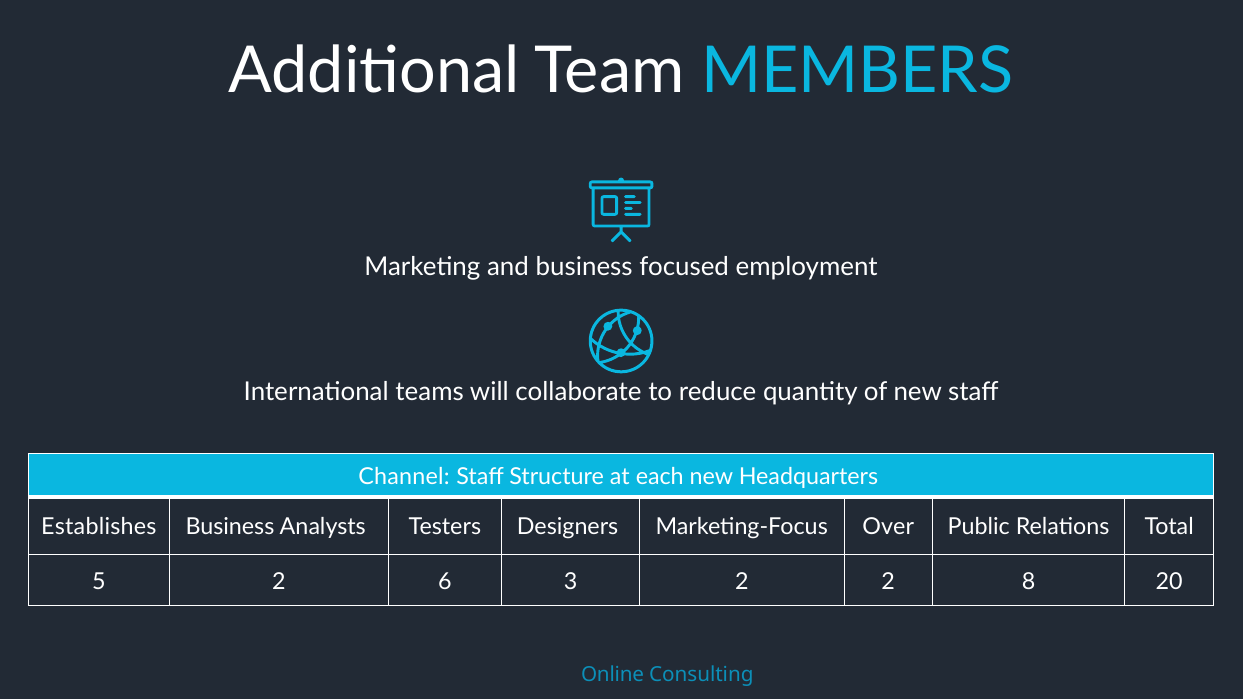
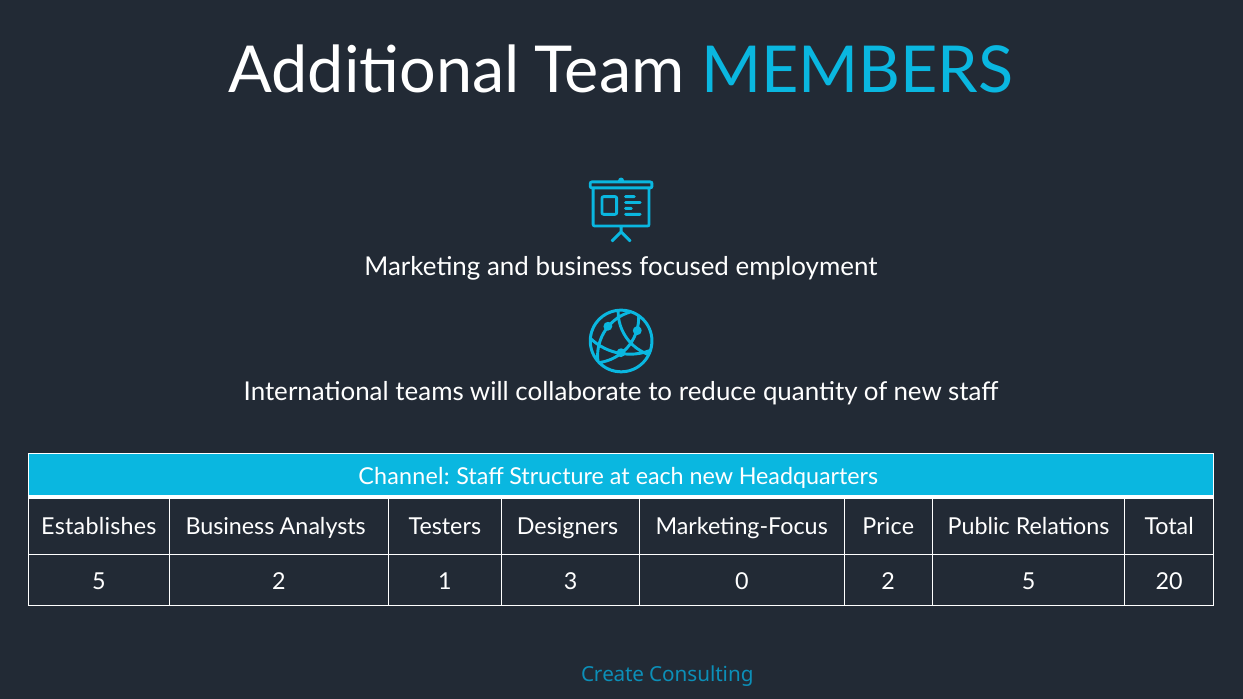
Over: Over -> Price
6: 6 -> 1
3 2: 2 -> 0
2 8: 8 -> 5
Online: Online -> Create
